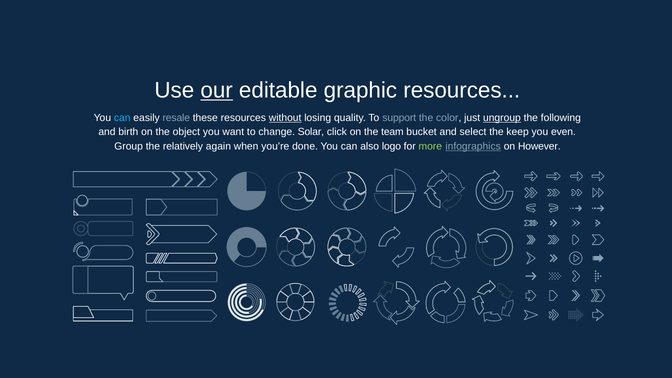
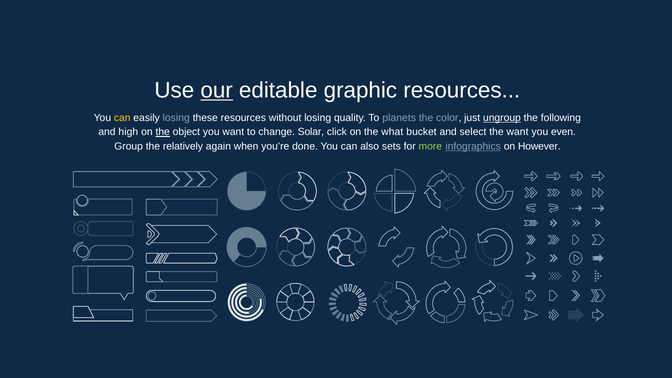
can at (122, 118) colour: light blue -> yellow
easily resale: resale -> losing
without underline: present -> none
support: support -> planets
birth: birth -> high
the at (163, 132) underline: none -> present
team: team -> what
the keep: keep -> want
logo: logo -> sets
